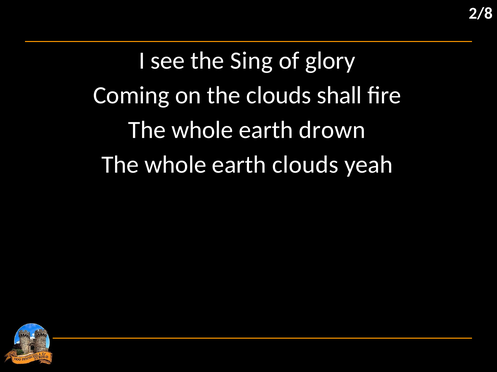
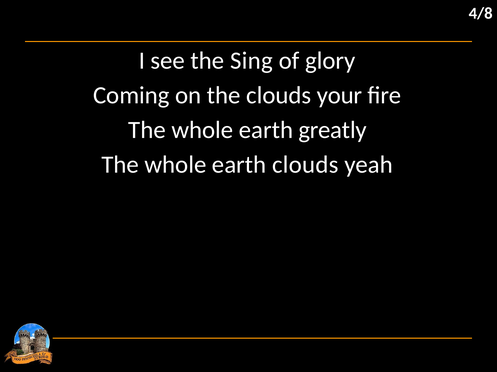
2/8: 2/8 -> 4/8
shall: shall -> your
drown: drown -> greatly
